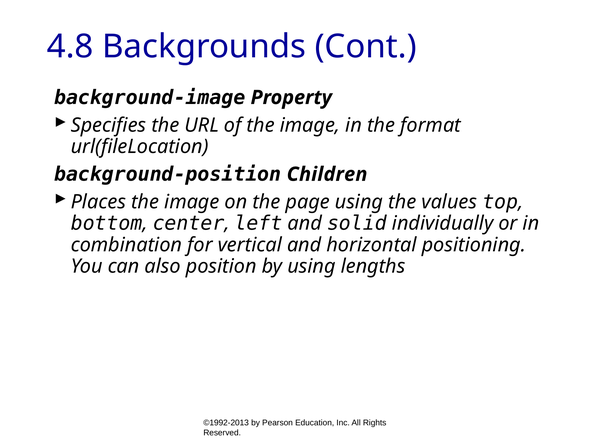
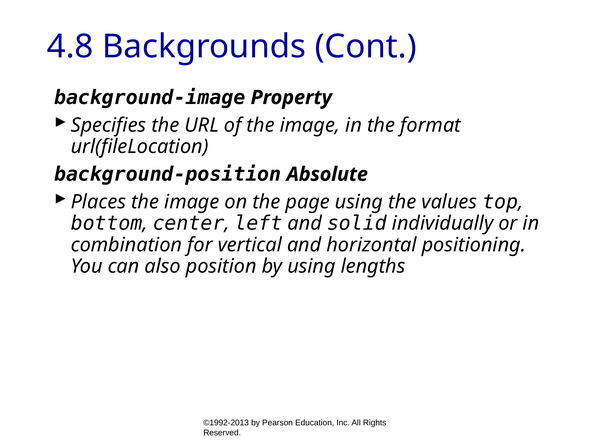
Children: Children -> Absolute
